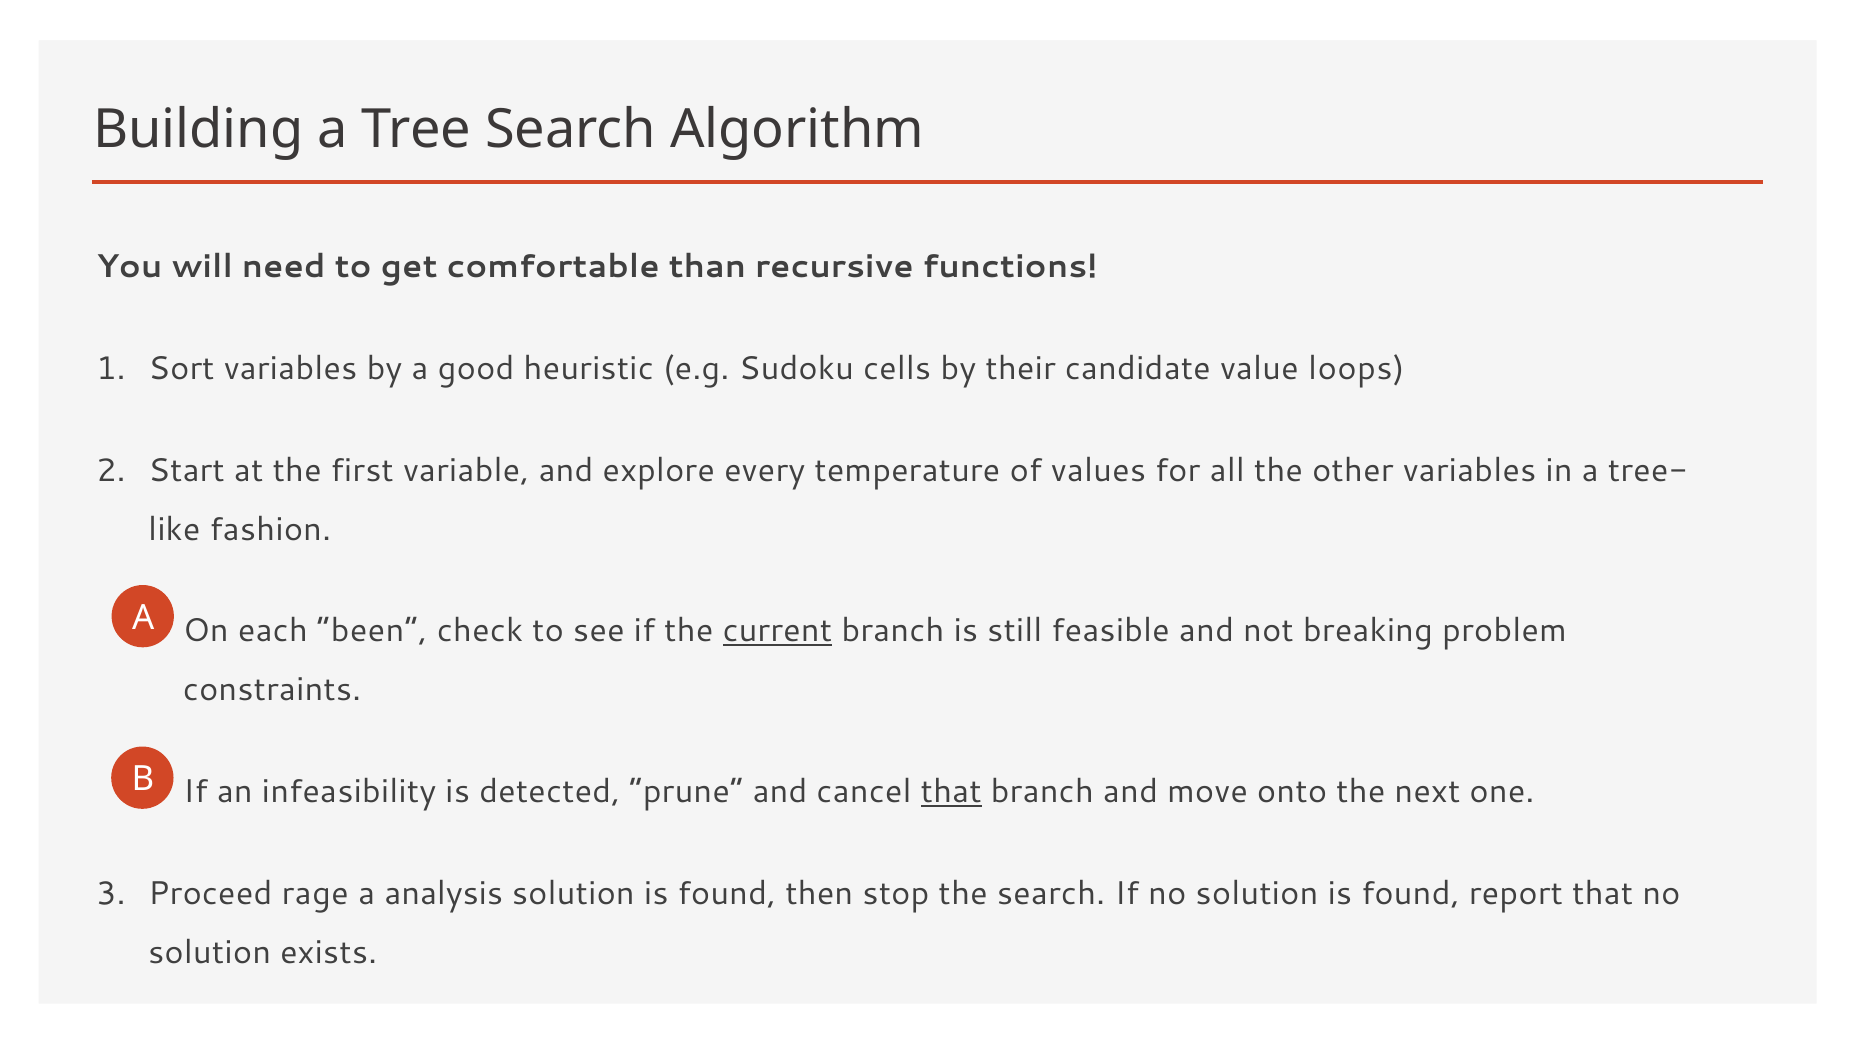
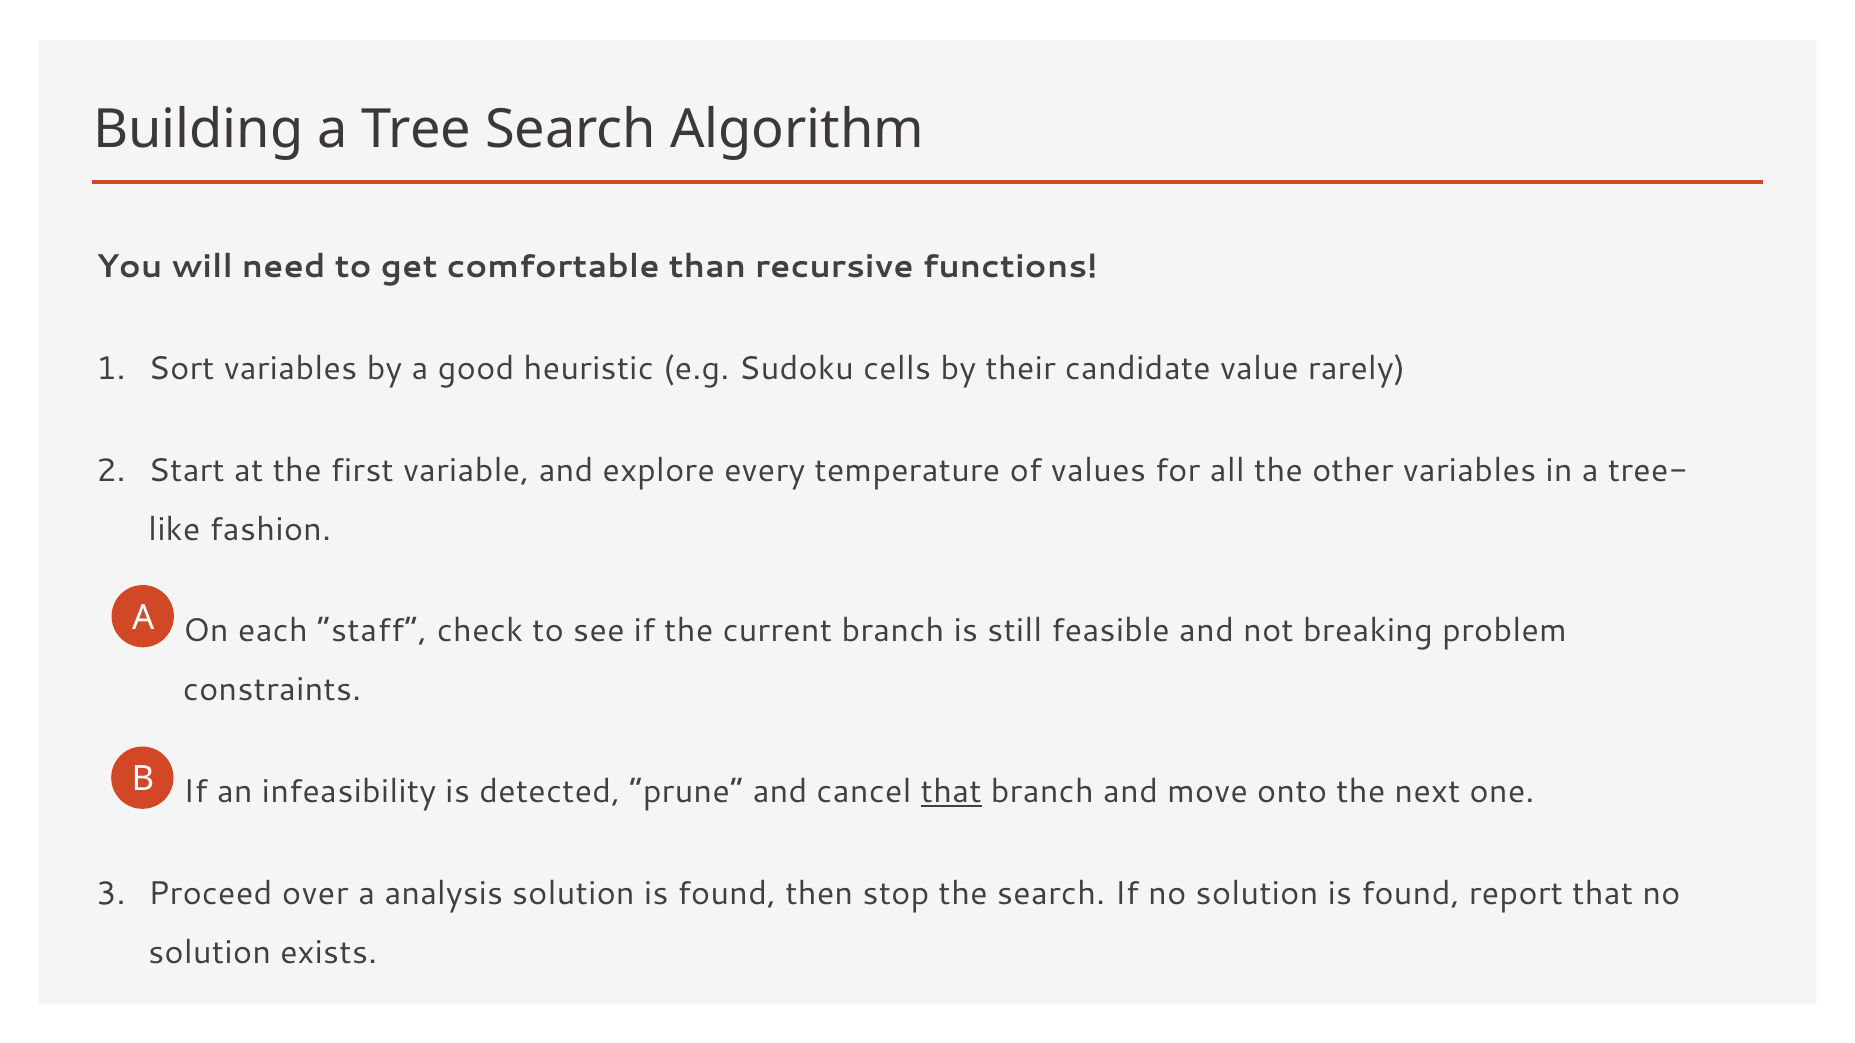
loops: loops -> rarely
been: been -> staff
current underline: present -> none
rage: rage -> over
